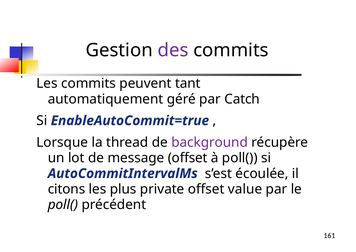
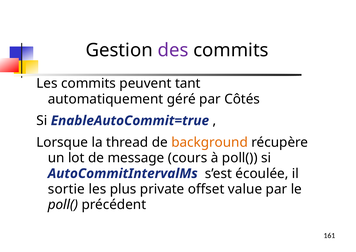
Catch: Catch -> Côtés
background colour: purple -> orange
message offset: offset -> cours
citons: citons -> sortie
